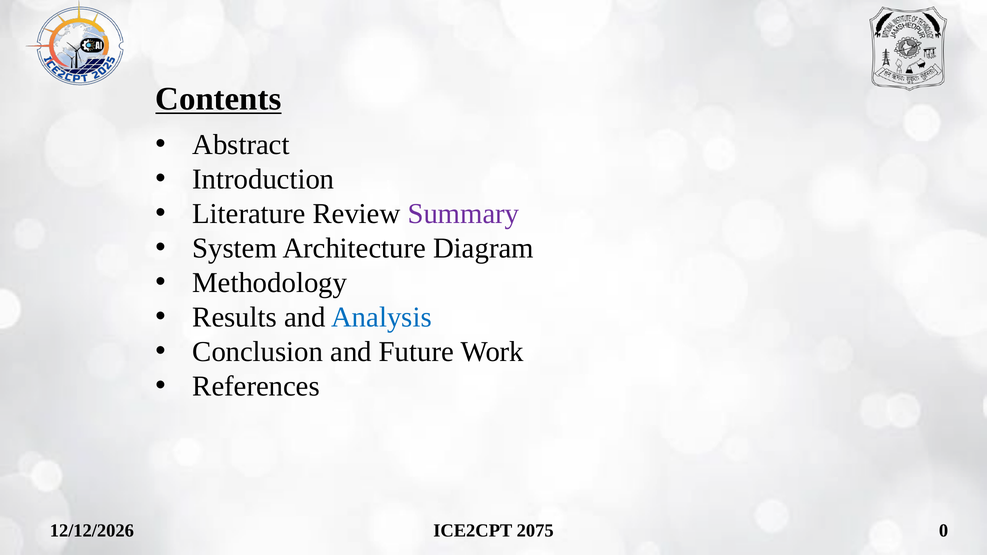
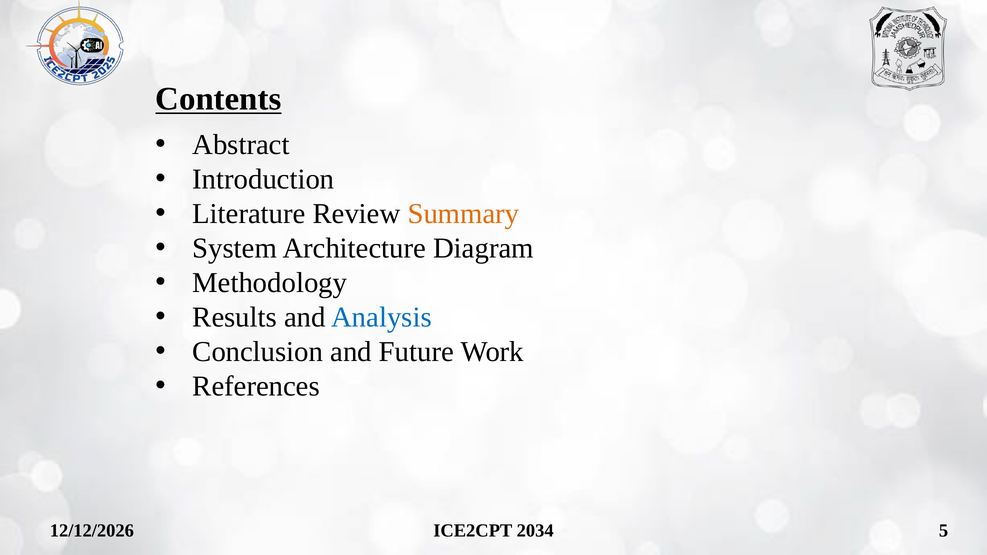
Summary colour: purple -> orange
2075: 2075 -> 2034
0: 0 -> 5
